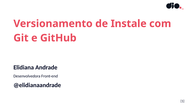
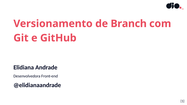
Instale: Instale -> Branch
